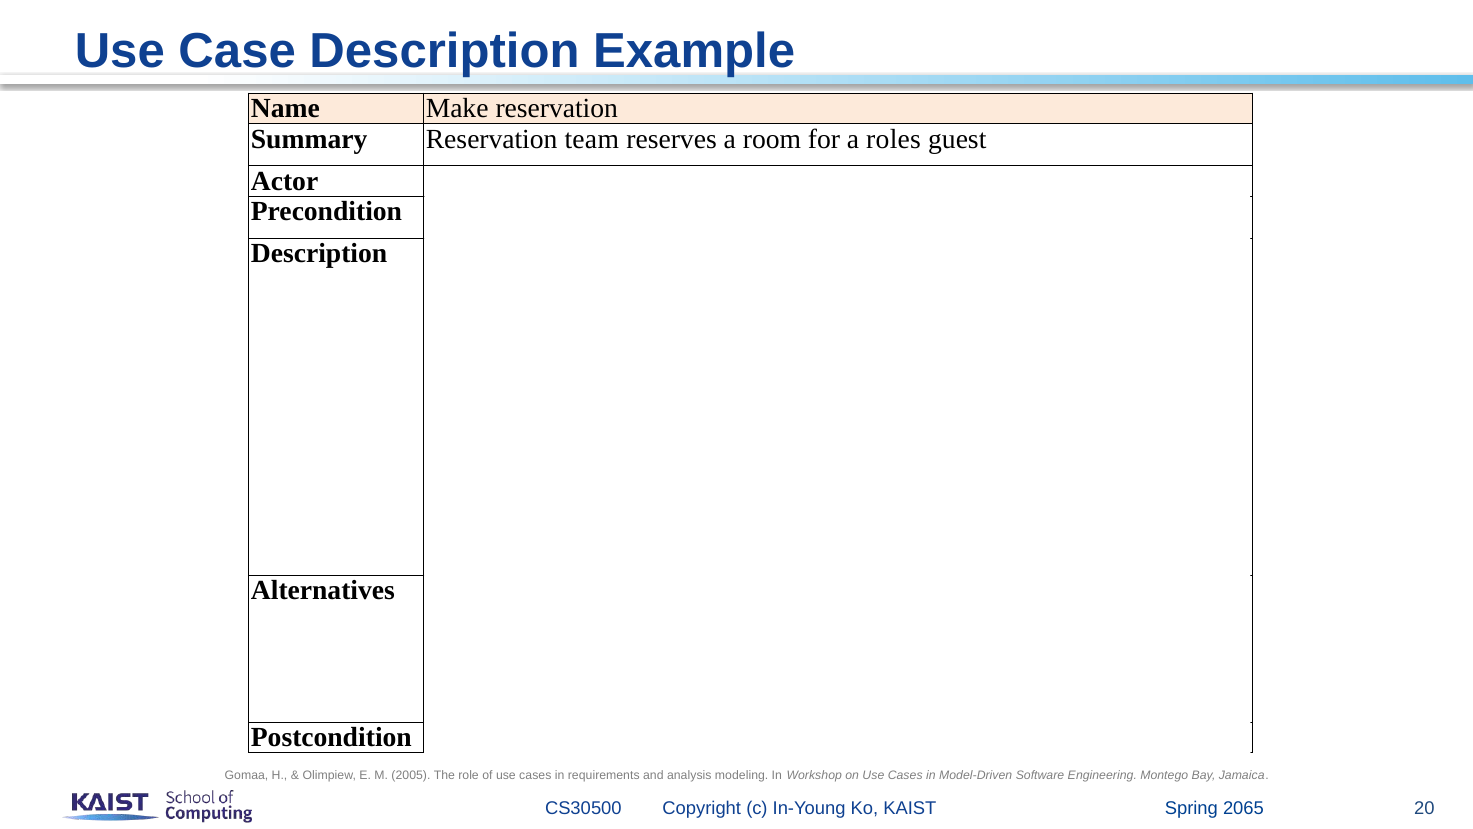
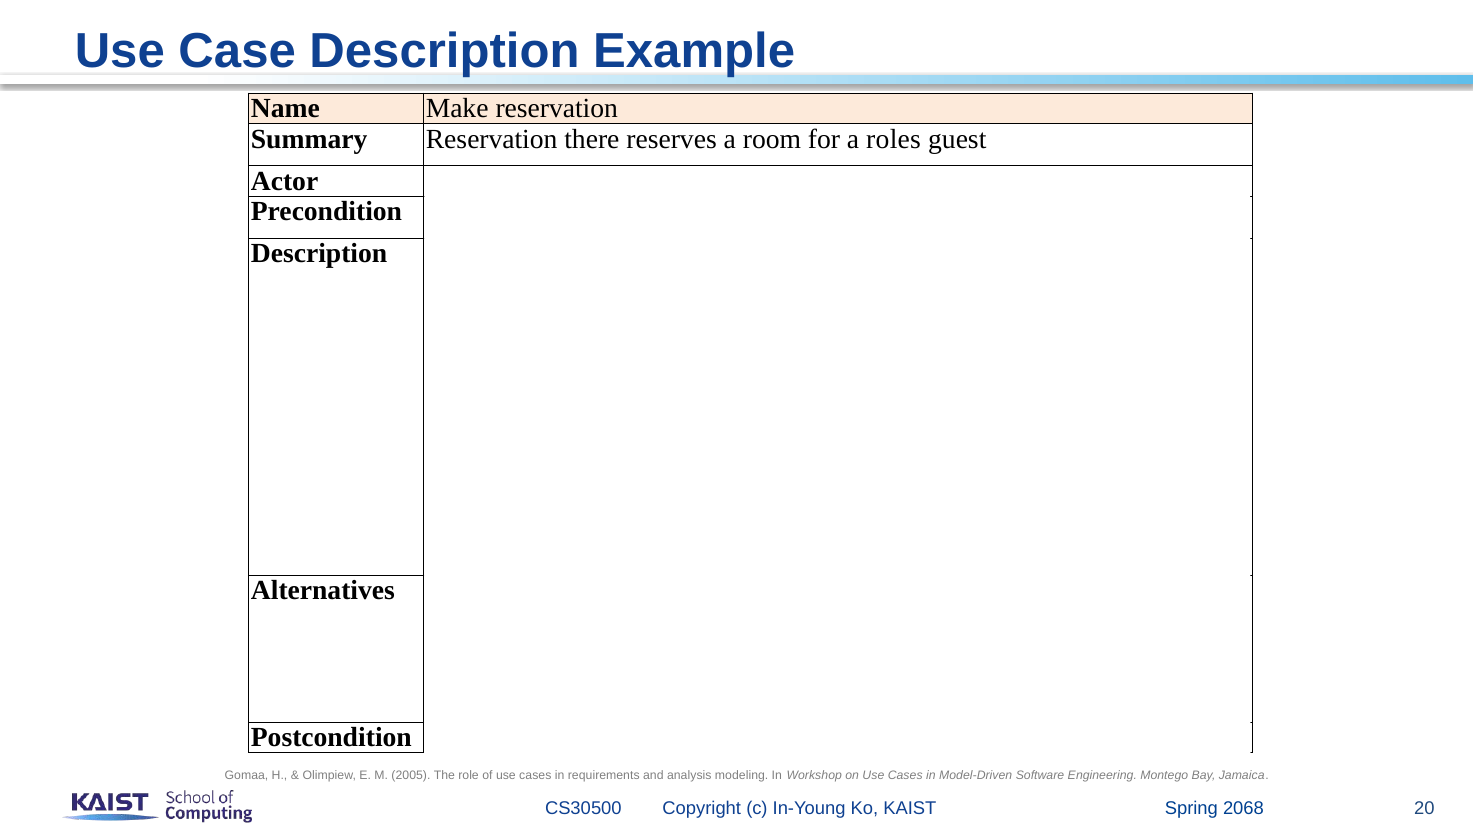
team: team -> there
2065: 2065 -> 2068
